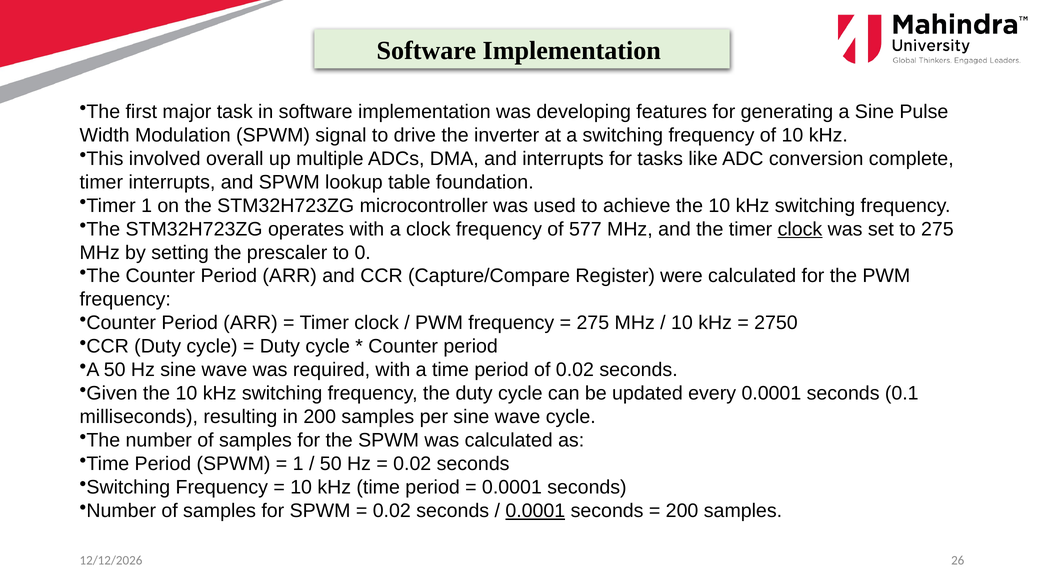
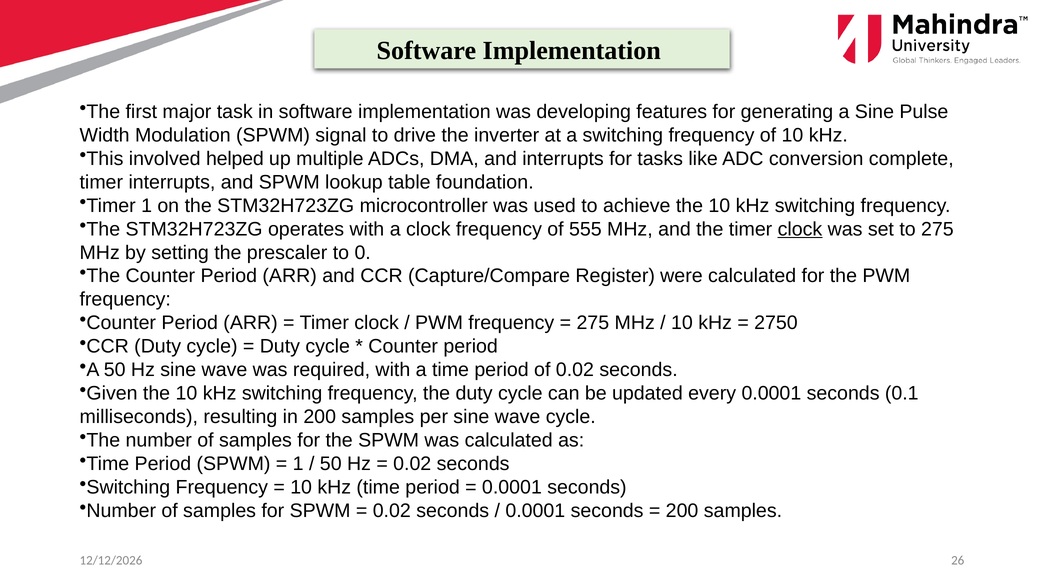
overall: overall -> helped
577: 577 -> 555
0.0001 at (535, 511) underline: present -> none
